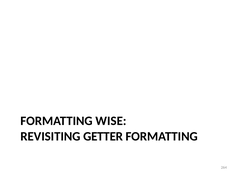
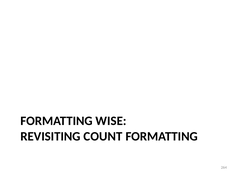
GETTER: GETTER -> COUNT
